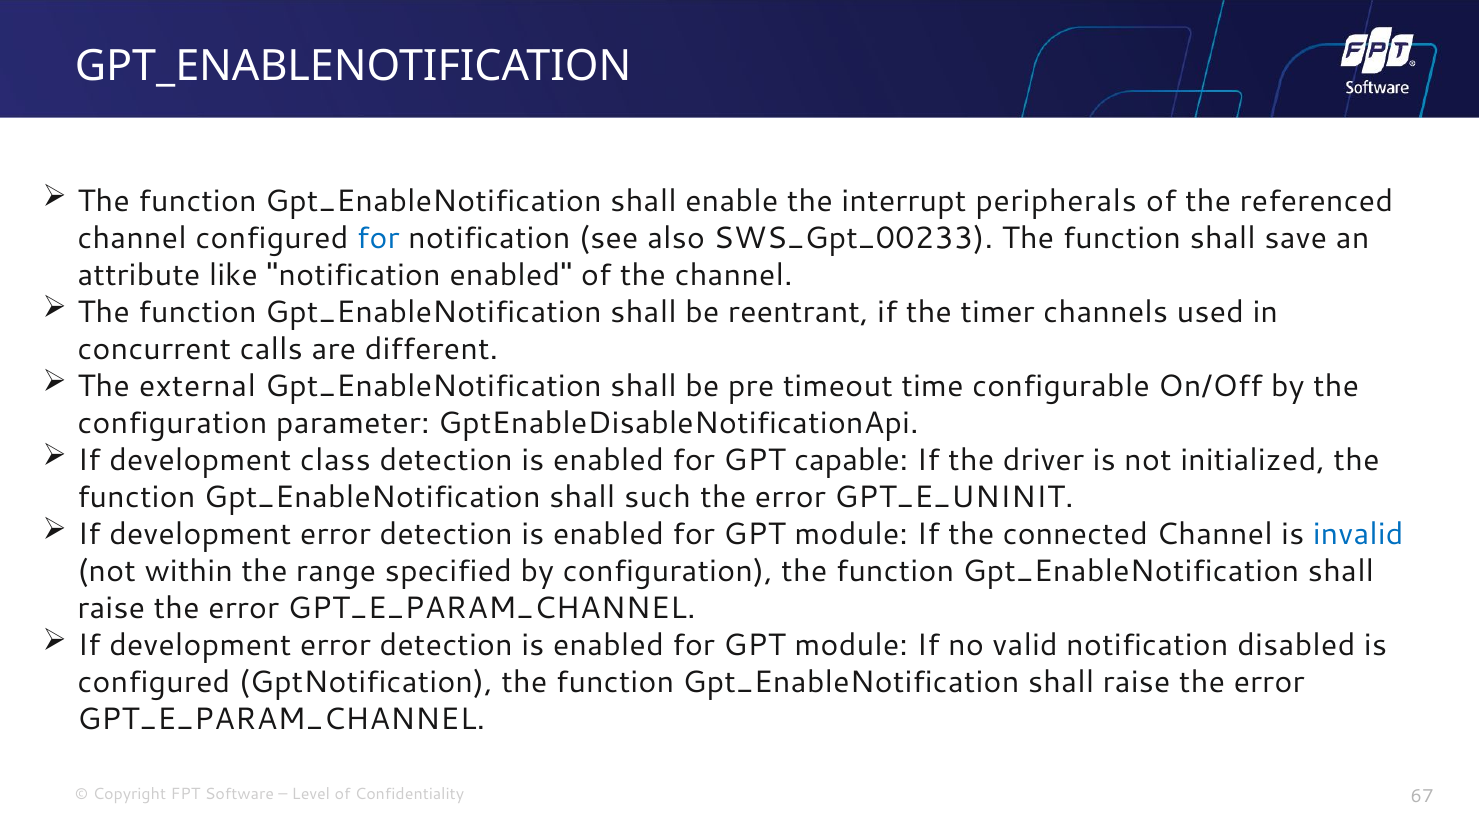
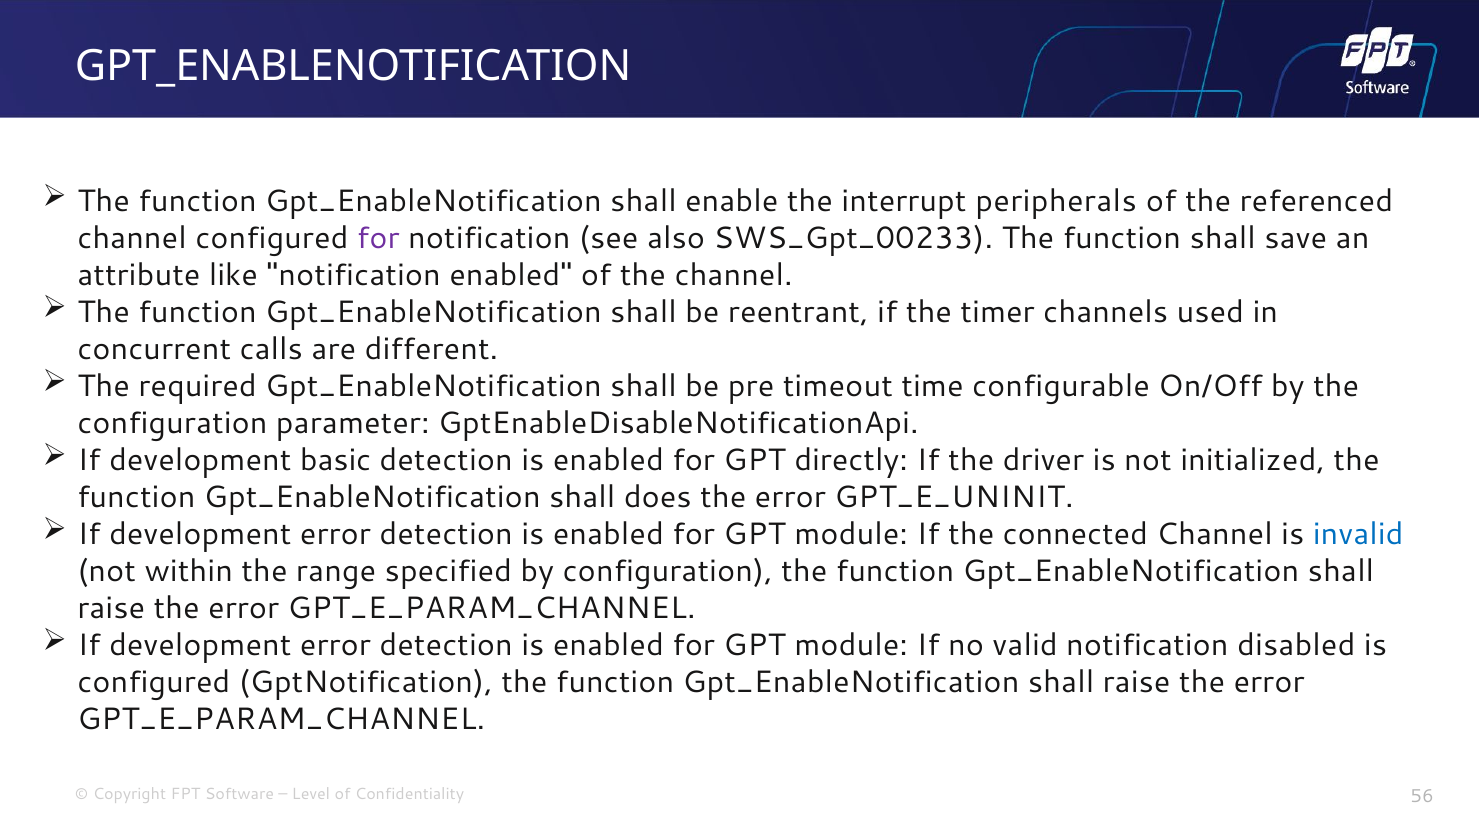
for at (378, 239) colour: blue -> purple
external: external -> required
class: class -> basic
capable: capable -> directly
such: such -> does
67: 67 -> 56
